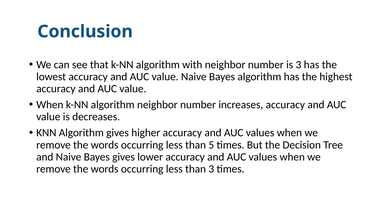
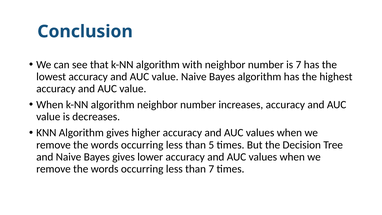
is 3: 3 -> 7
than 3: 3 -> 7
